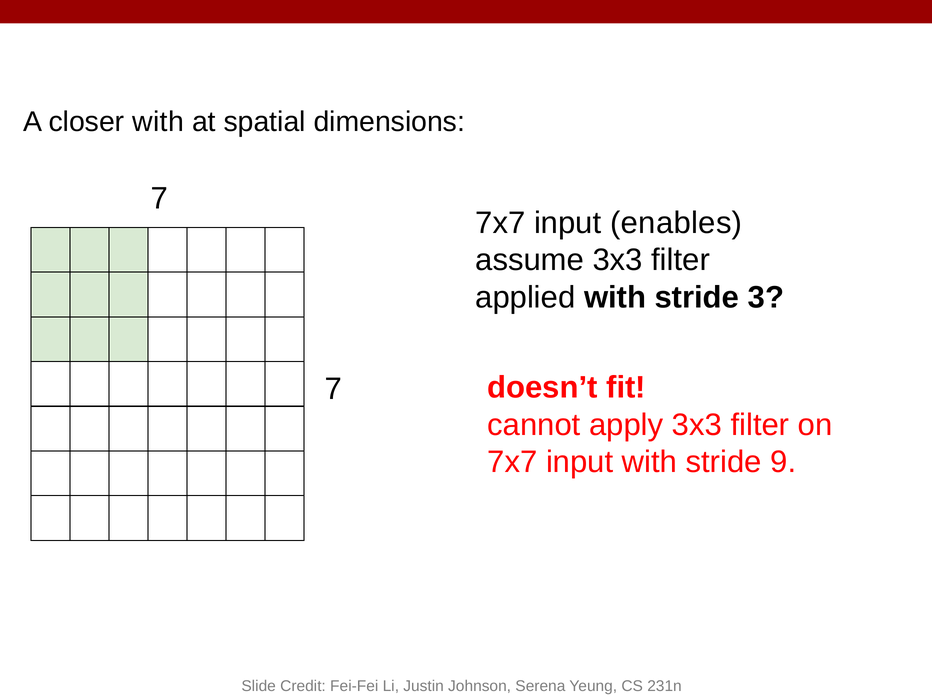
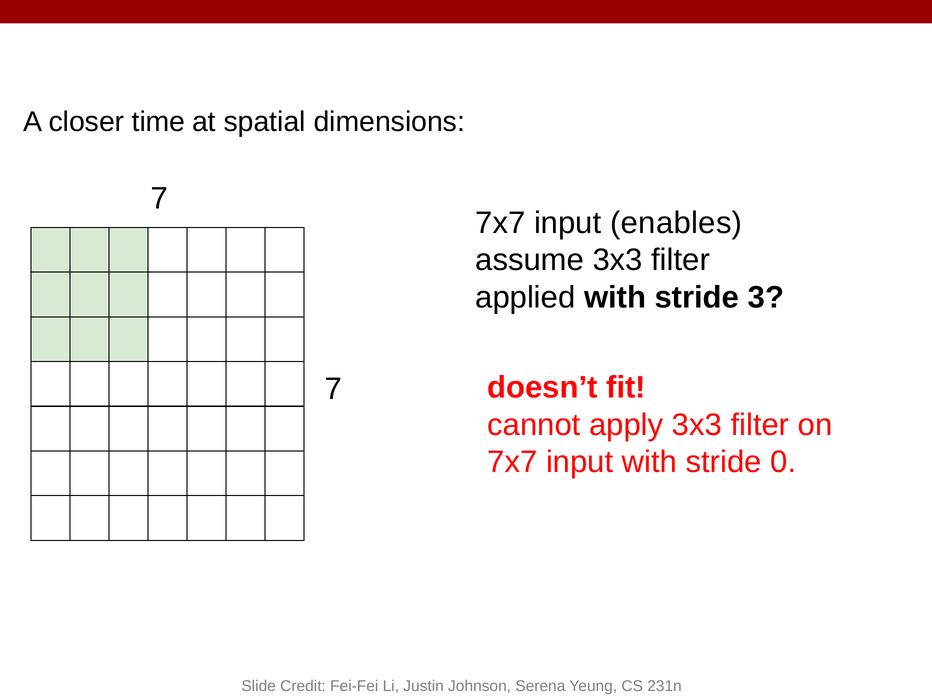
closer with: with -> time
9: 9 -> 0
